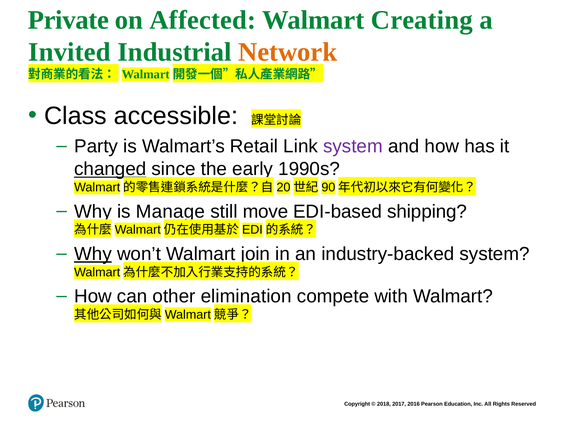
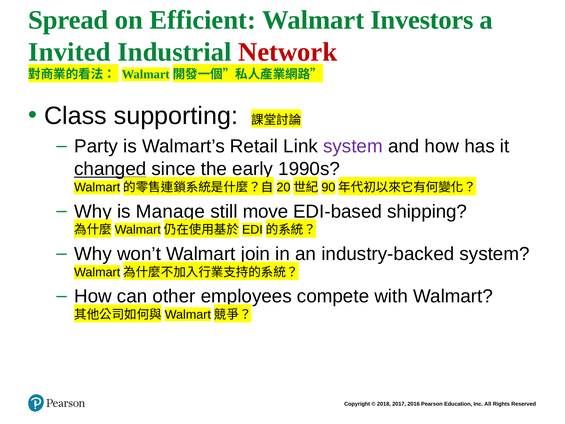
Private: Private -> Spread
Affected: Affected -> Efficient
Creating: Creating -> Investors
Network colour: orange -> red
accessible: accessible -> supporting
Why at (93, 254) underline: present -> none
elimination: elimination -> employees
